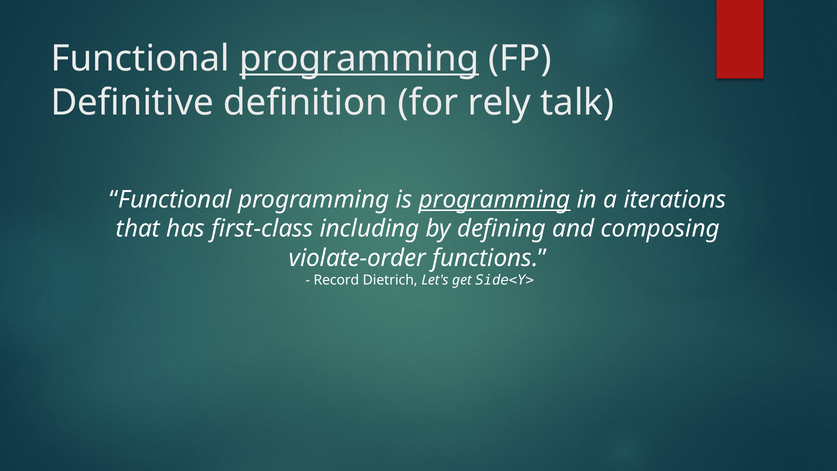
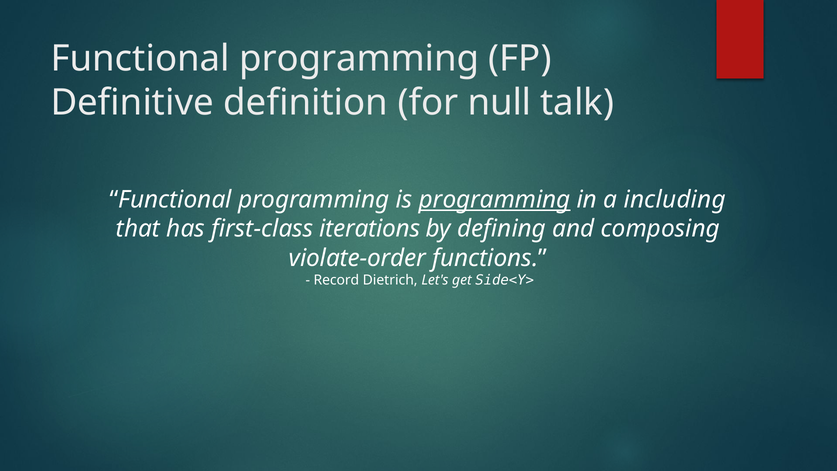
programming at (359, 59) underline: present -> none
rely: rely -> null
iterations: iterations -> including
including: including -> iterations
